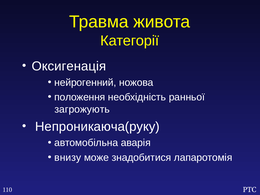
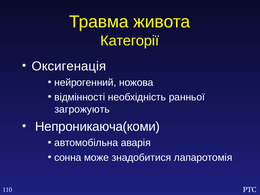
положення: положення -> відмінності
Непроникаюча(руку: Непроникаюча(руку -> Непроникаюча(коми
внизу: внизу -> сонна
